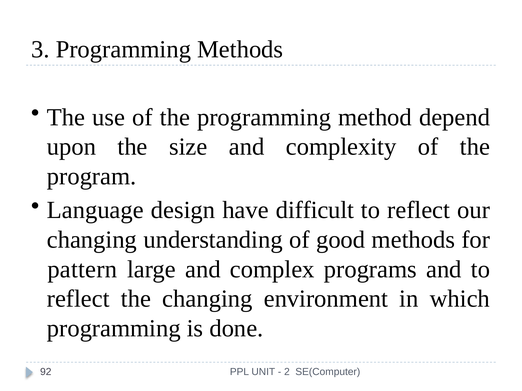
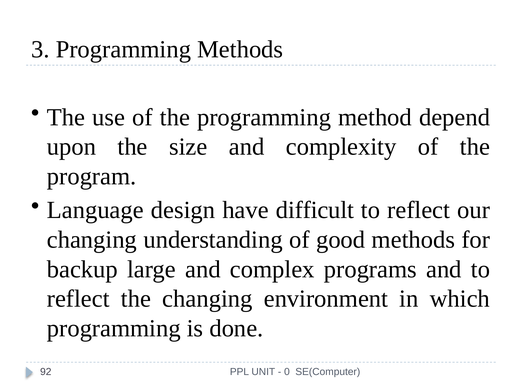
pattern: pattern -> backup
2: 2 -> 0
